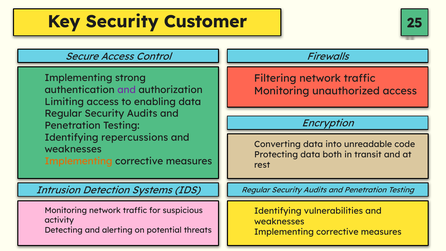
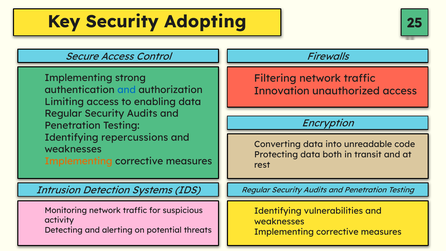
Customer: Customer -> Adopting
Monitoring at (282, 91): Monitoring -> Innovation
and at (127, 90) colour: purple -> blue
